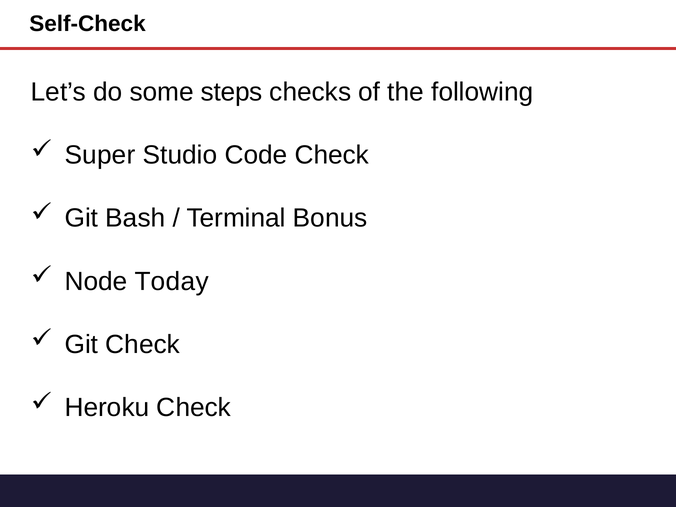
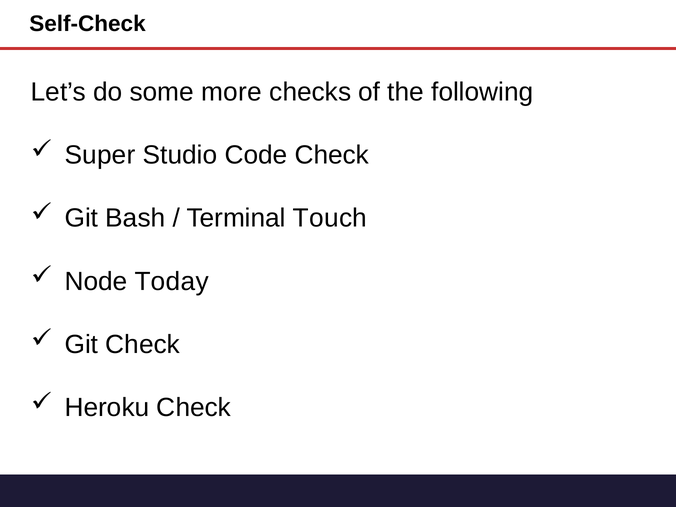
steps: steps -> more
Bonus: Bonus -> Touch
